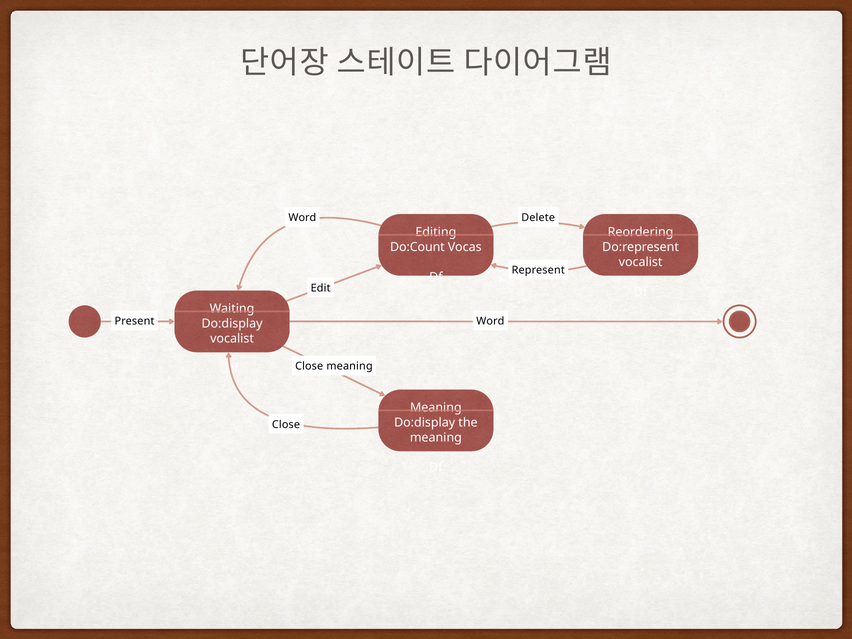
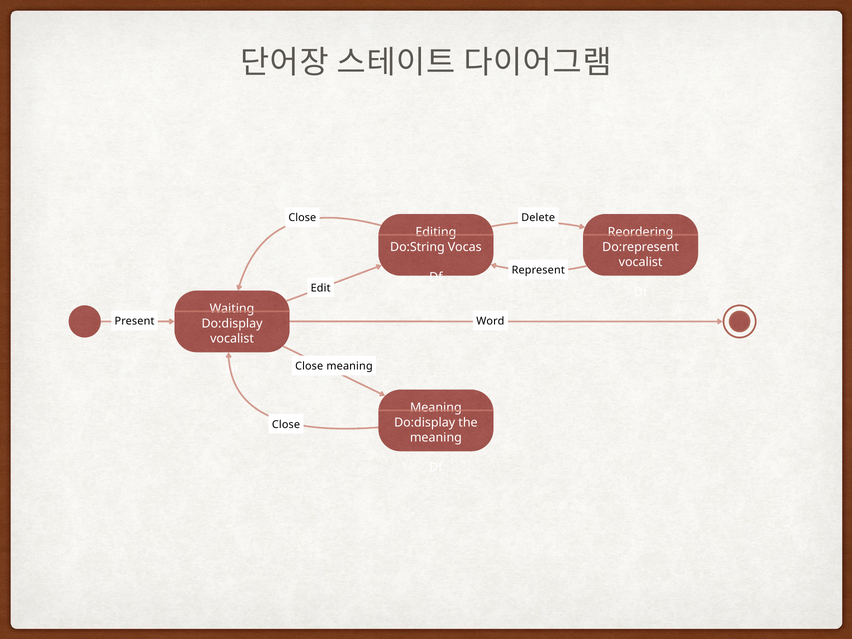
Word at (302, 218): Word -> Close
Do:Count: Do:Count -> Do:String
